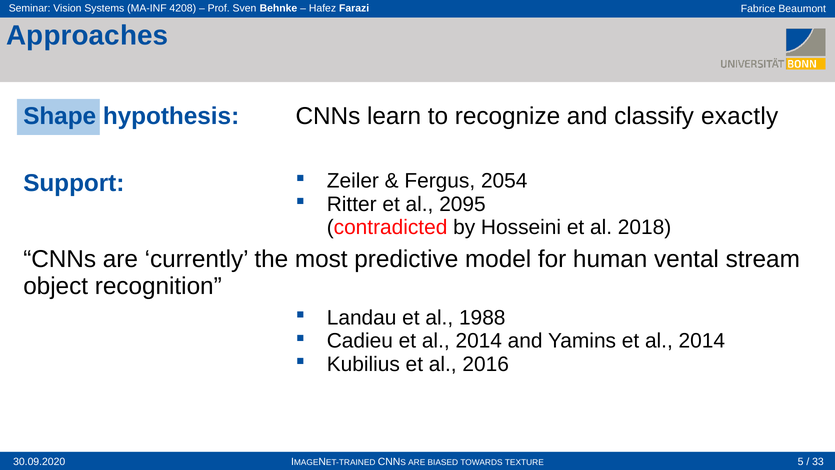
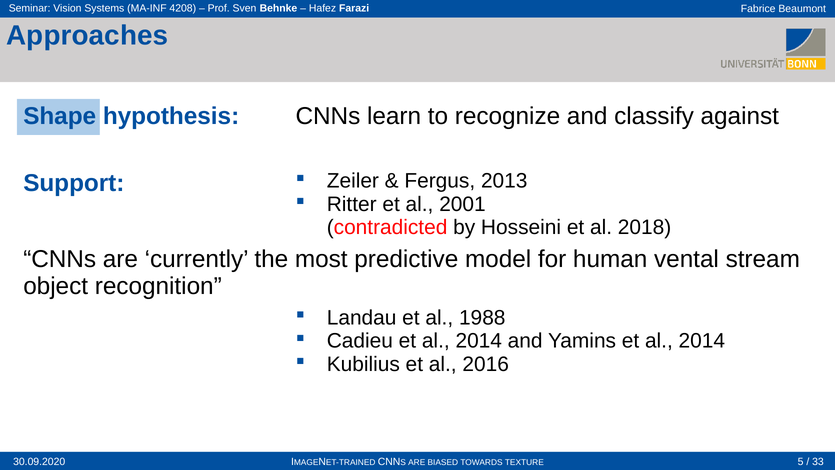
exactly: exactly -> against
2054: 2054 -> 2013
2095: 2095 -> 2001
